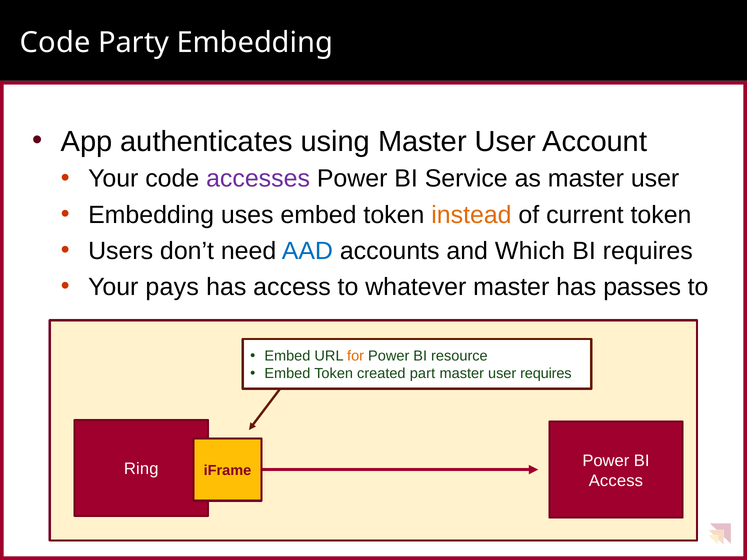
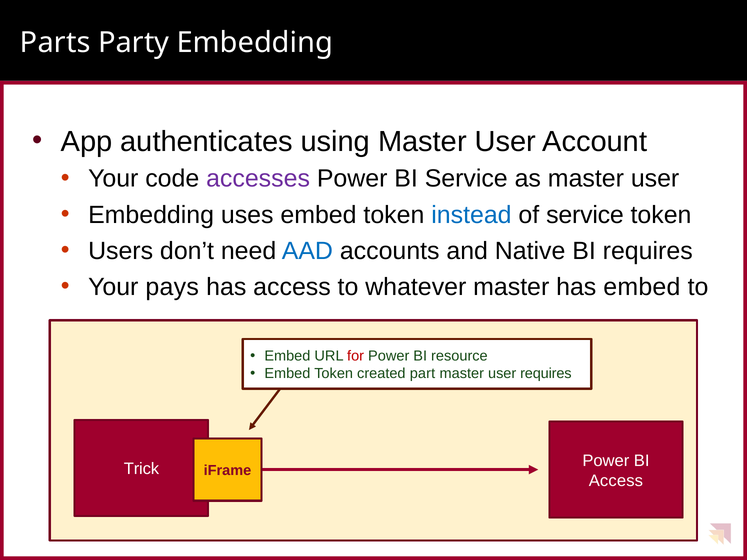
Code at (55, 42): Code -> Parts
instead colour: orange -> blue
of current: current -> service
Which: Which -> Native
has passes: passes -> embed
for colour: orange -> red
Ring: Ring -> Trick
